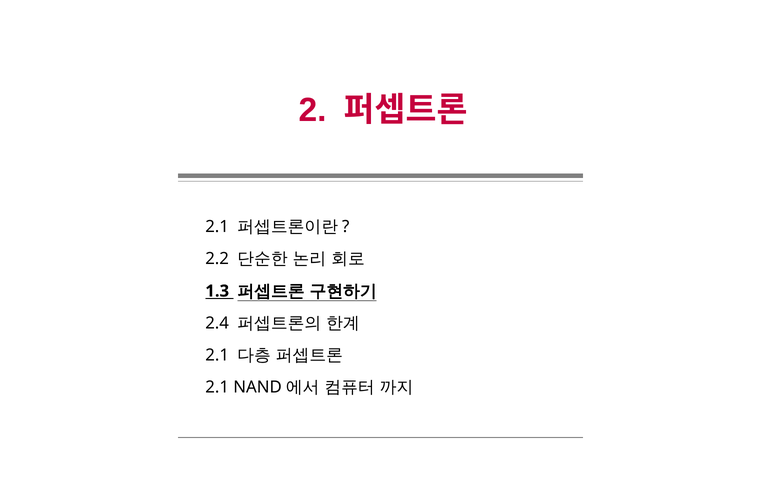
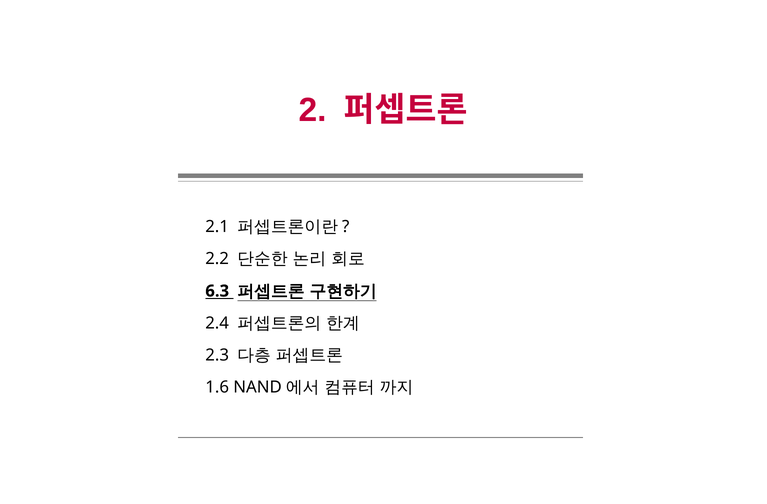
1.3: 1.3 -> 6.3
2.1 at (217, 355): 2.1 -> 2.3
2.1 at (217, 387): 2.1 -> 1.6
